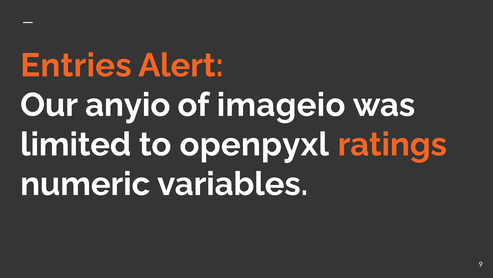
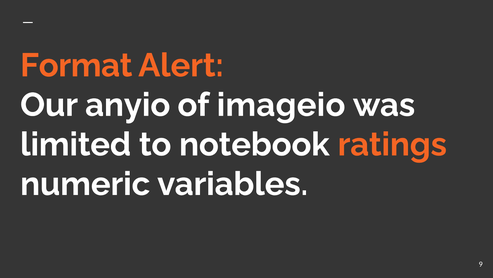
Entries: Entries -> Format
openpyxl: openpyxl -> notebook
